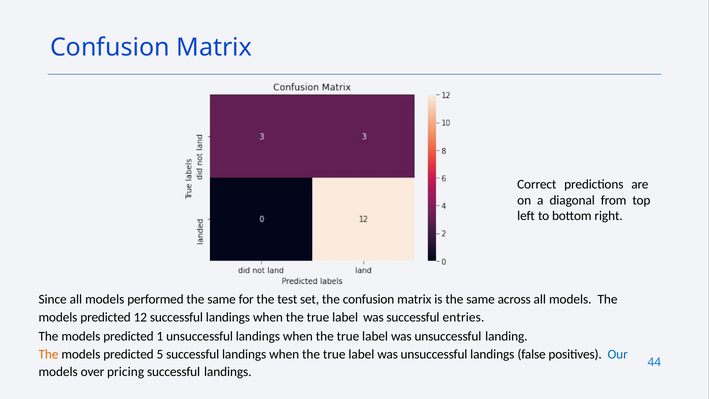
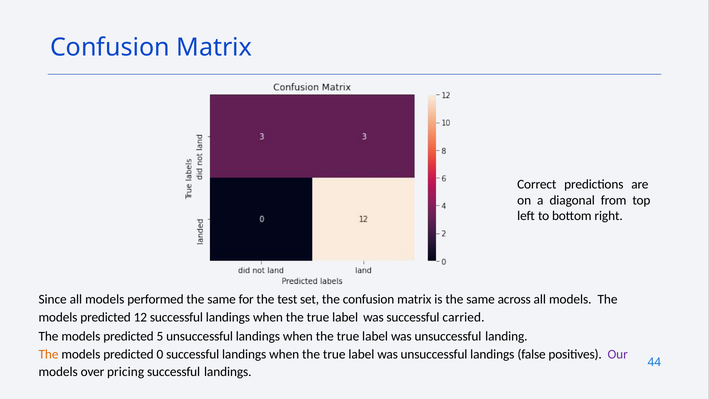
entries: entries -> carried
1: 1 -> 5
5: 5 -> 0
Our colour: blue -> purple
